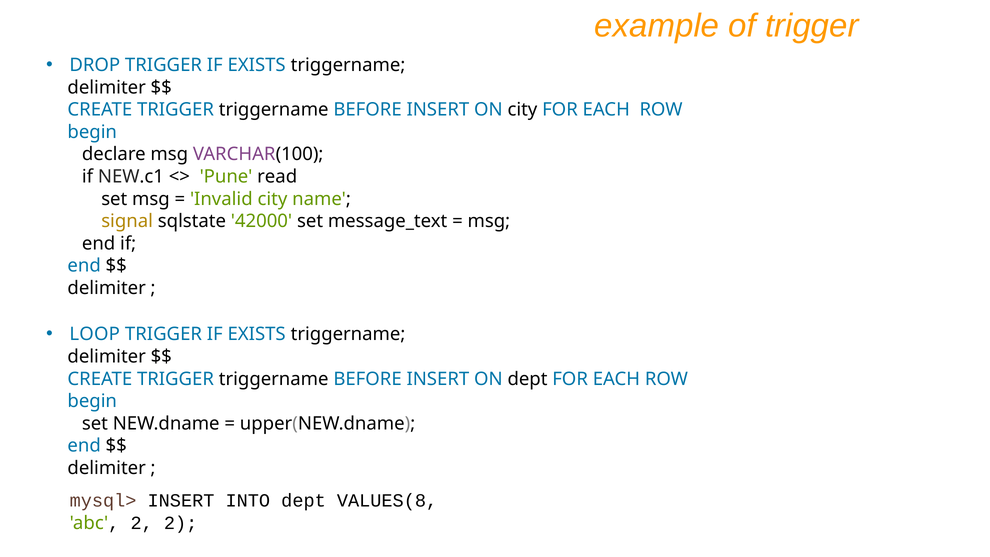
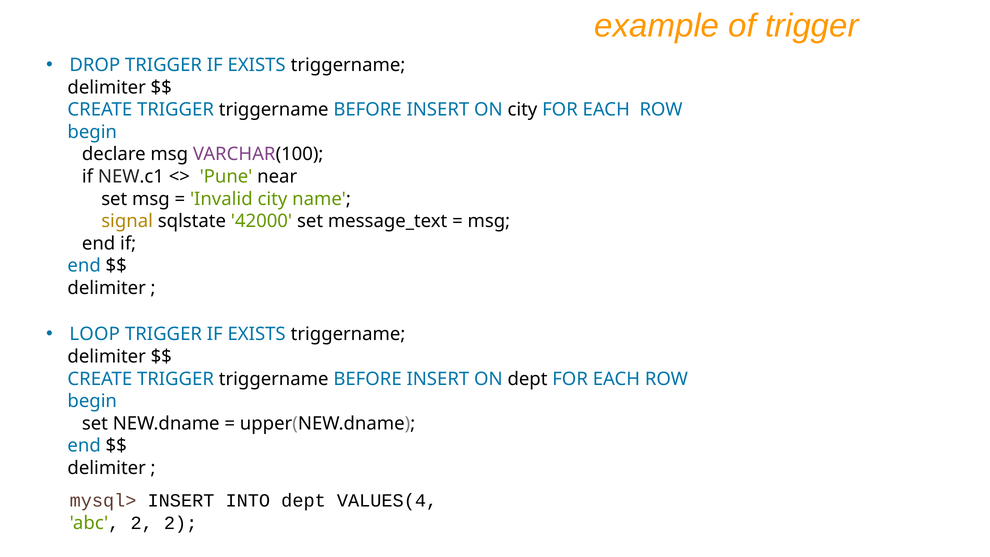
read: read -> near
VALUES(8: VALUES(8 -> VALUES(4
